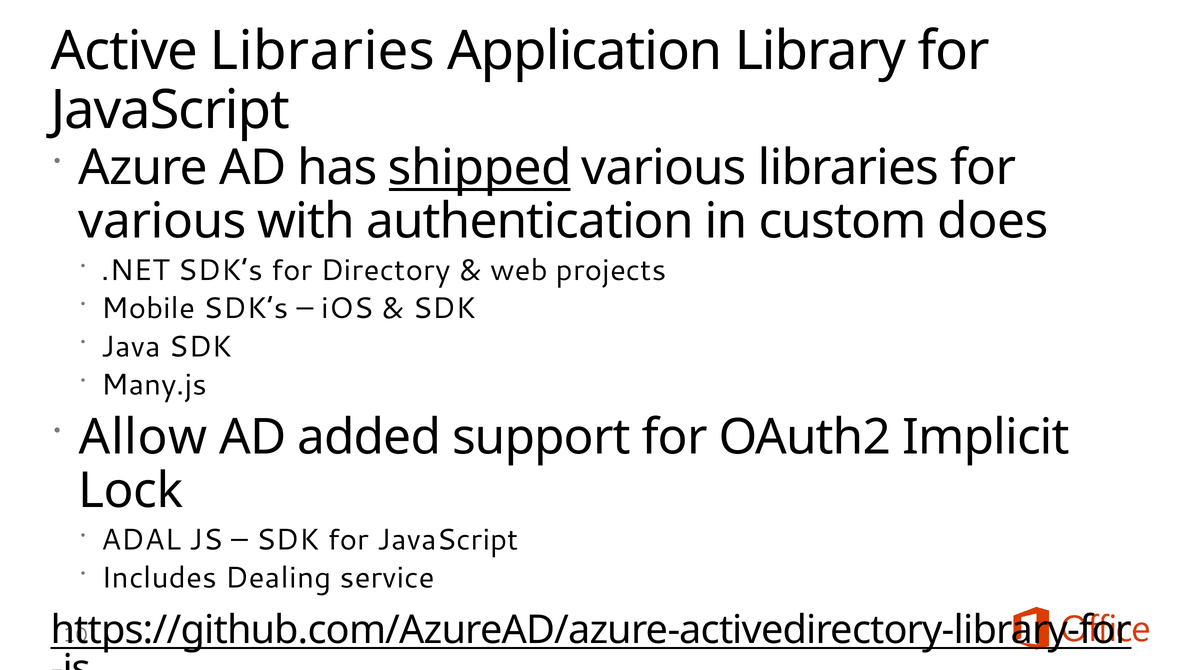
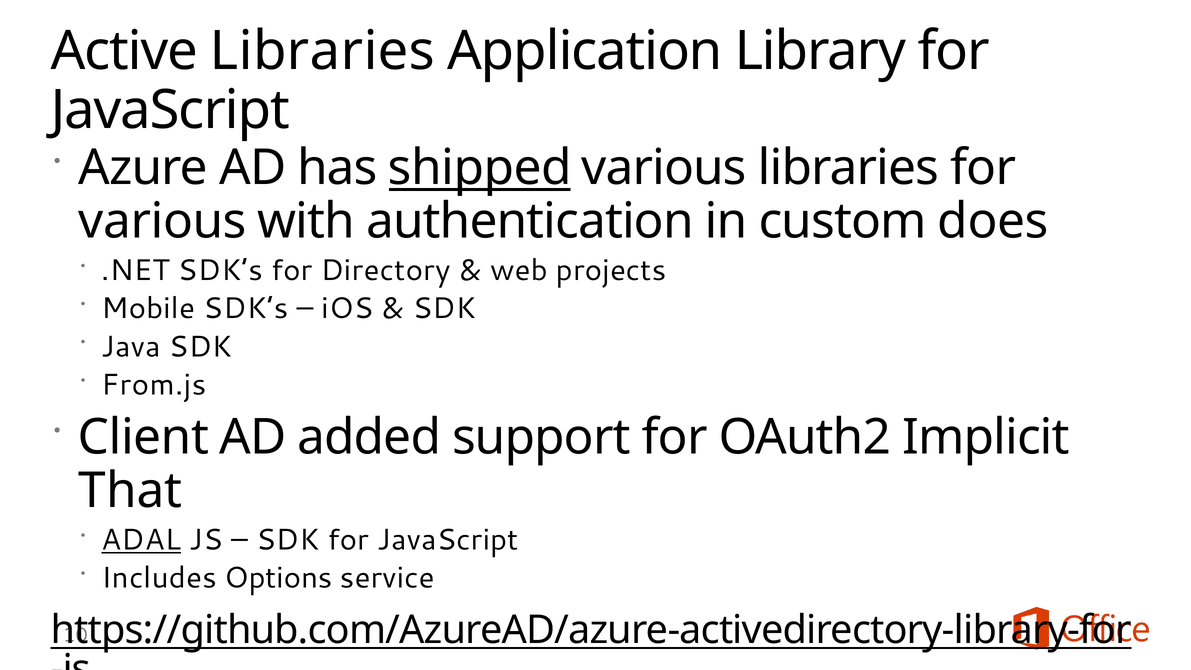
Many.js: Many.js -> From.js
Allow: Allow -> Client
Lock: Lock -> That
ADAL underline: none -> present
Dealing: Dealing -> Options
